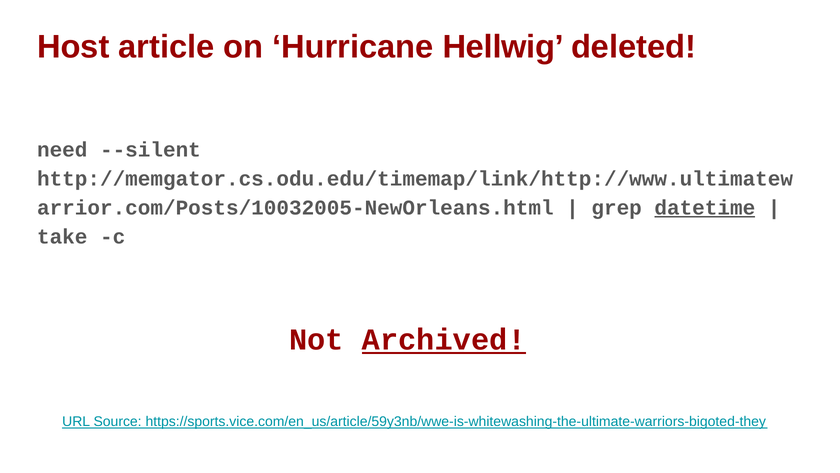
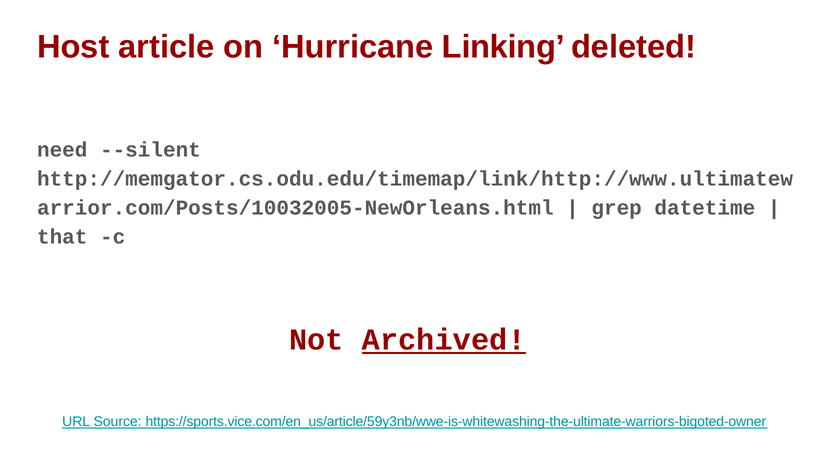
Hellwig: Hellwig -> Linking
datetime underline: present -> none
take: take -> that
https://sports.vice.com/en_us/article/59y3nb/wwe-is-whitewashing-the-ultimate-warriors-bigoted-they: https://sports.vice.com/en_us/article/59y3nb/wwe-is-whitewashing-the-ultimate-warriors-bigoted-they -> https://sports.vice.com/en_us/article/59y3nb/wwe-is-whitewashing-the-ultimate-warriors-bigoted-owner
